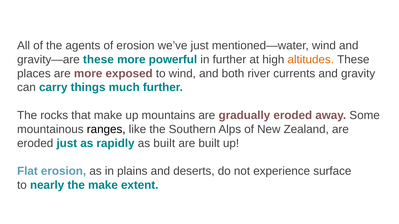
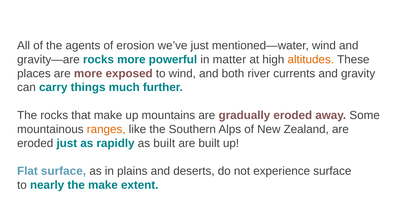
gravity—are these: these -> rocks
in further: further -> matter
ranges colour: black -> orange
Flat erosion: erosion -> surface
